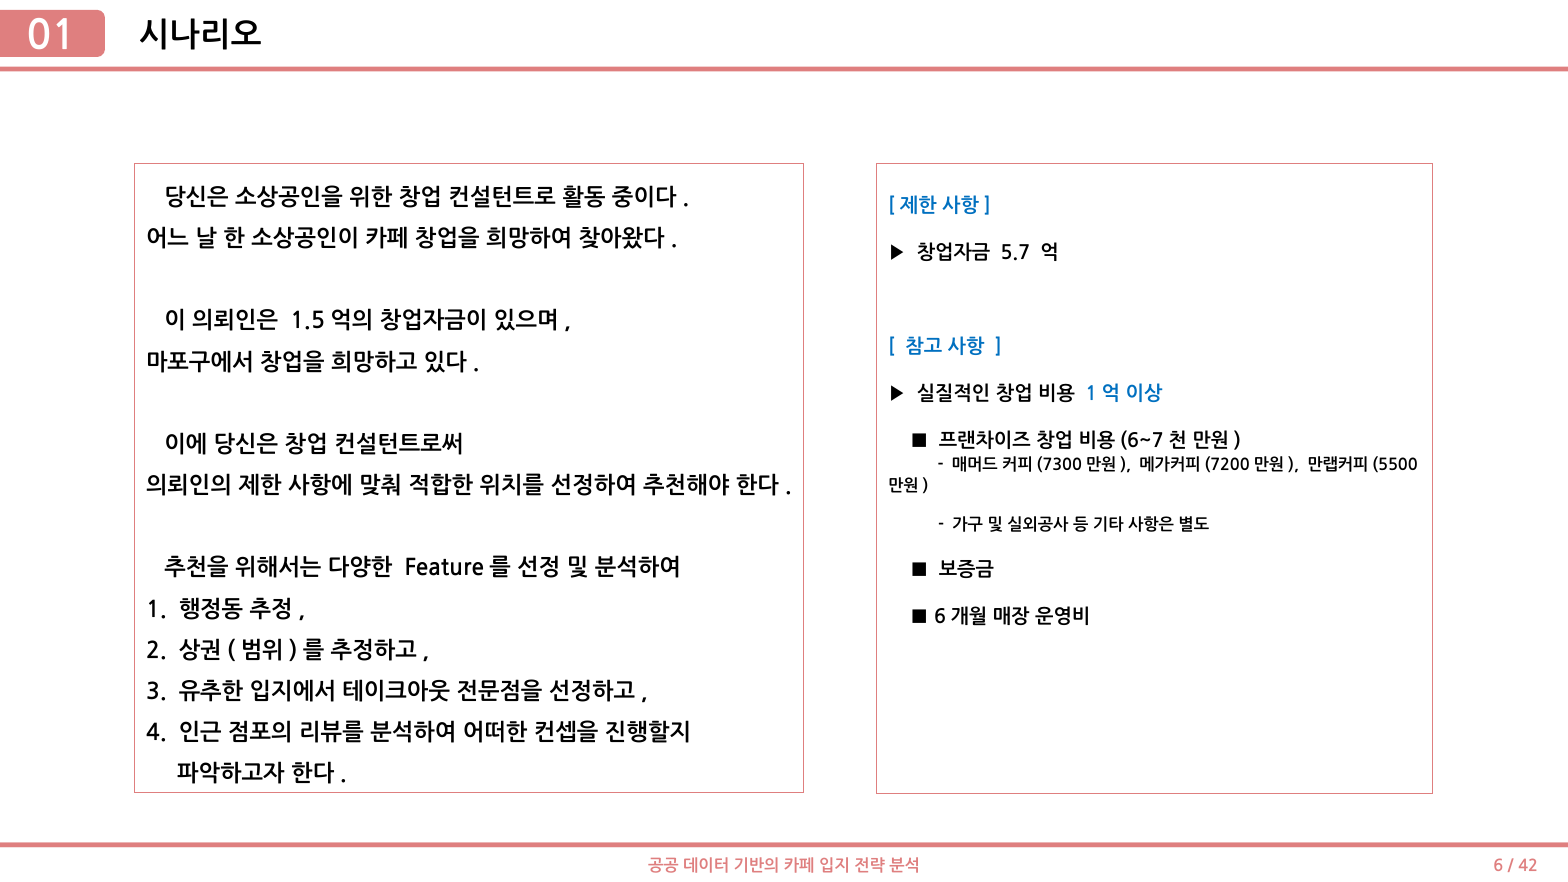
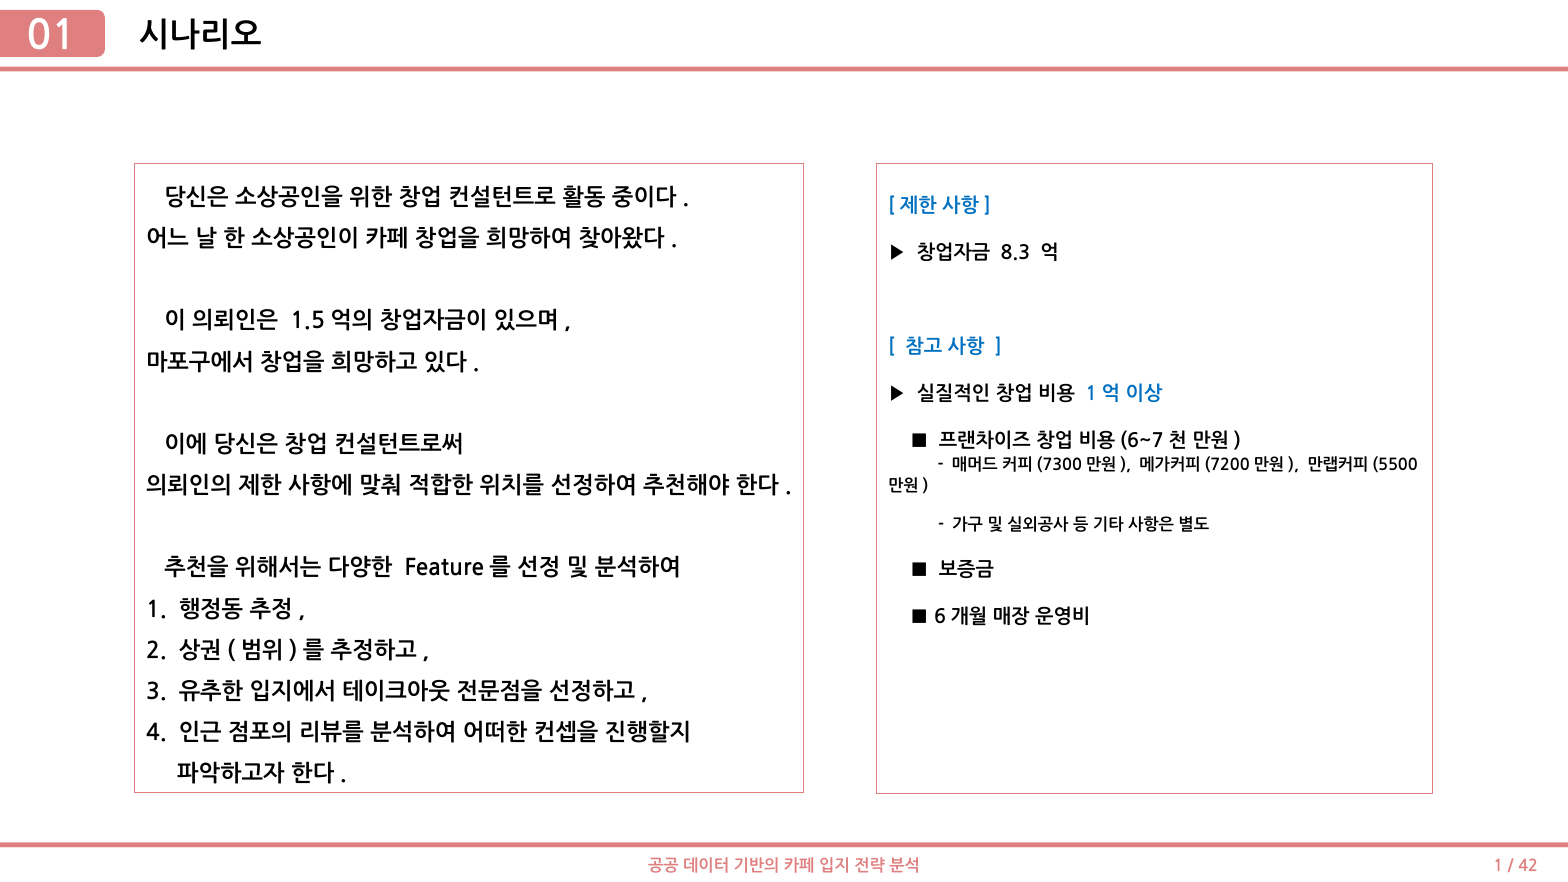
5.7: 5.7 -> 8.3
6 at (1498, 866): 6 -> 1
